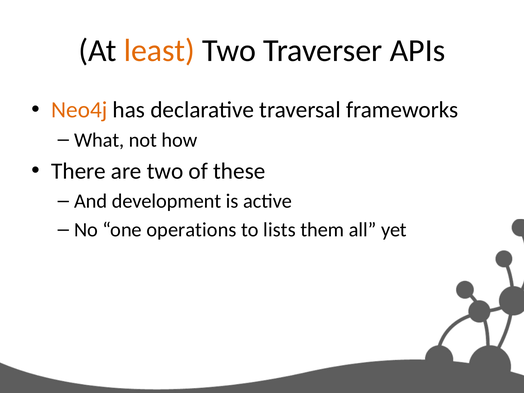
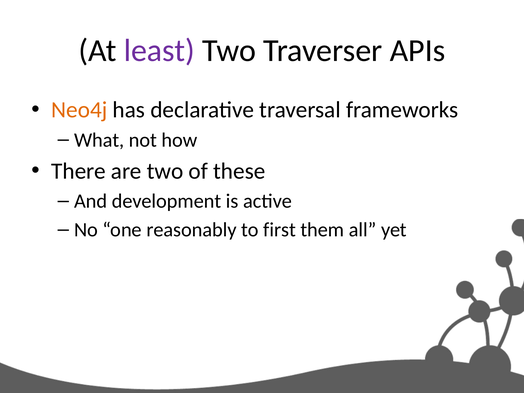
least colour: orange -> purple
operations: operations -> reasonably
lists: lists -> first
